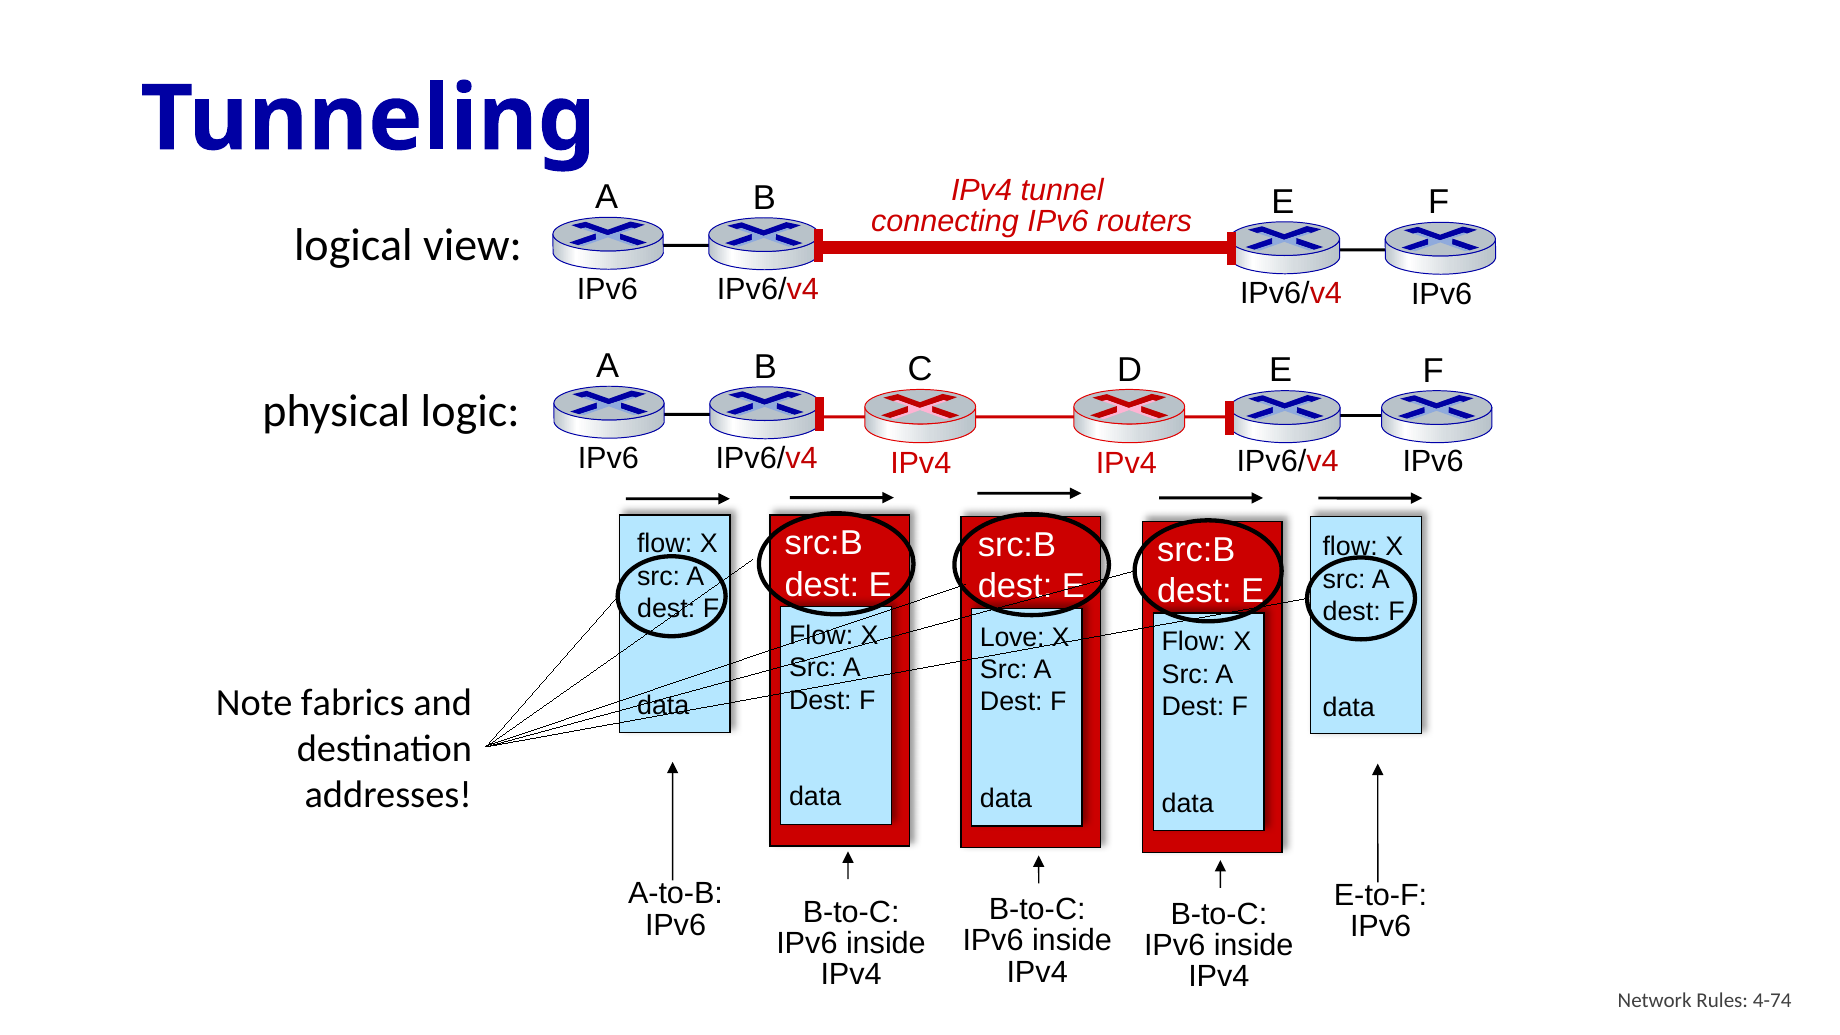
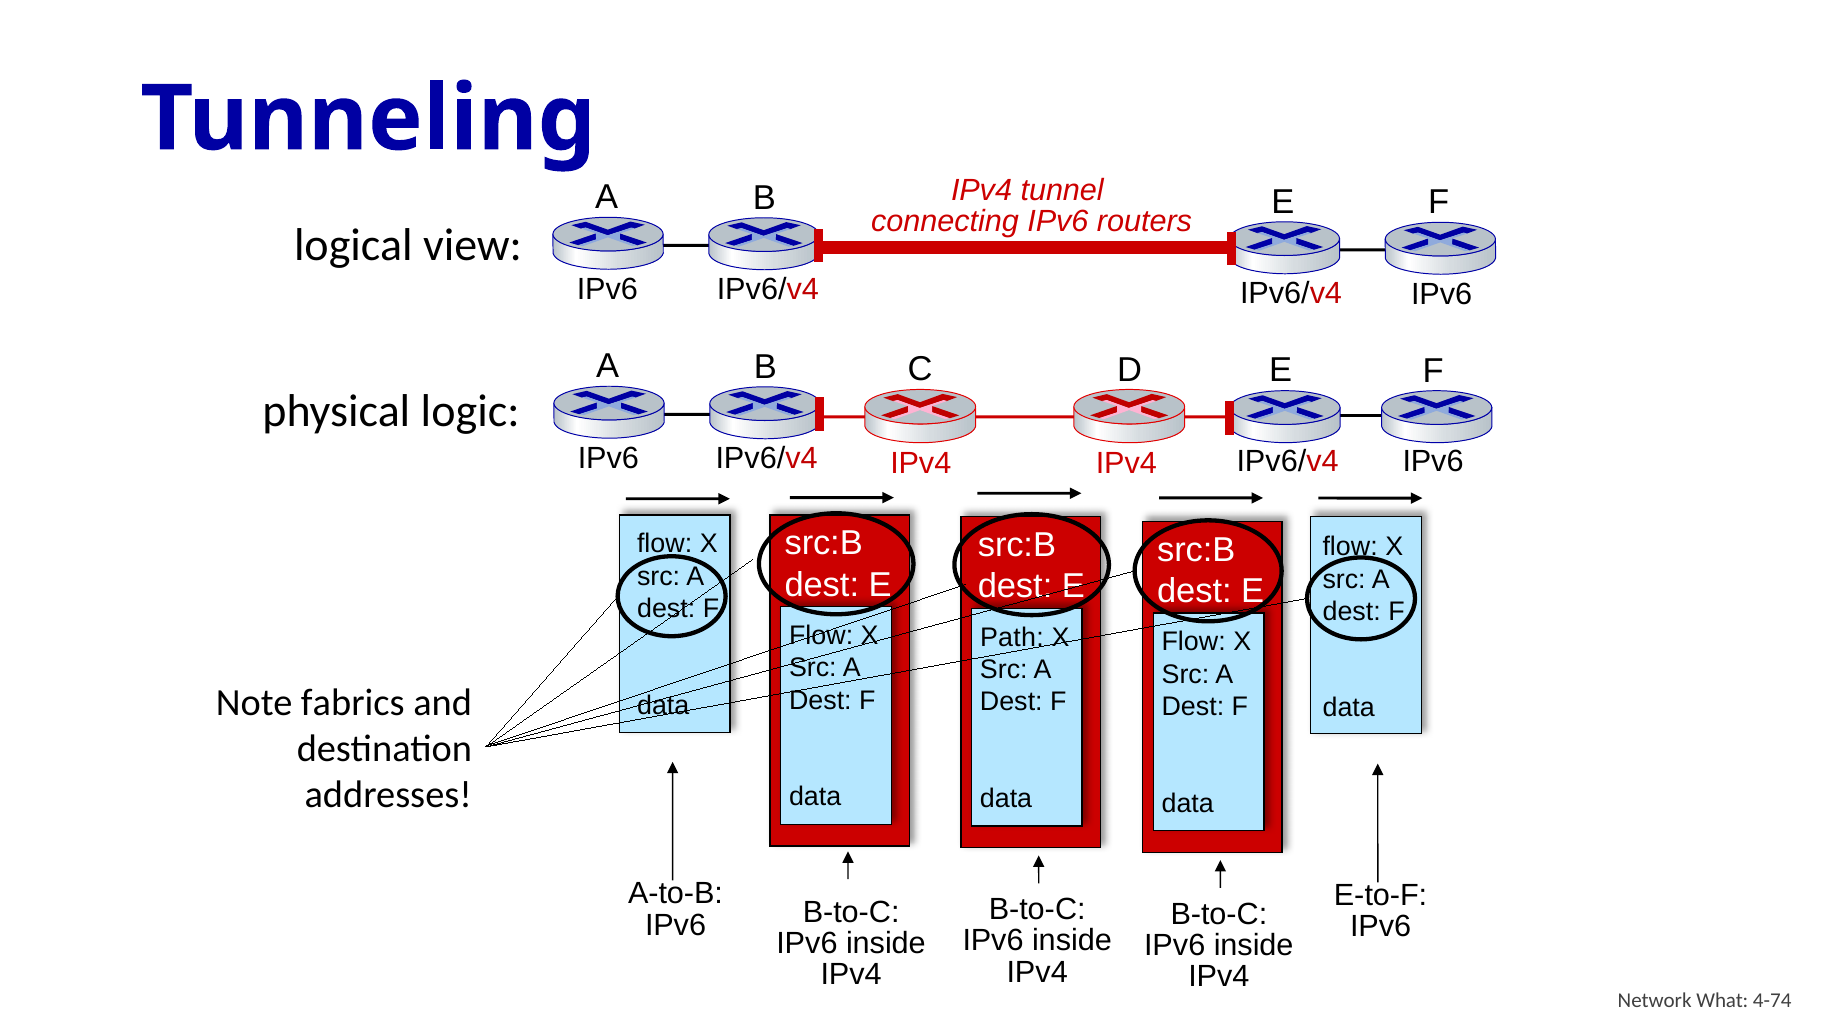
Love: Love -> Path
Rules: Rules -> What
